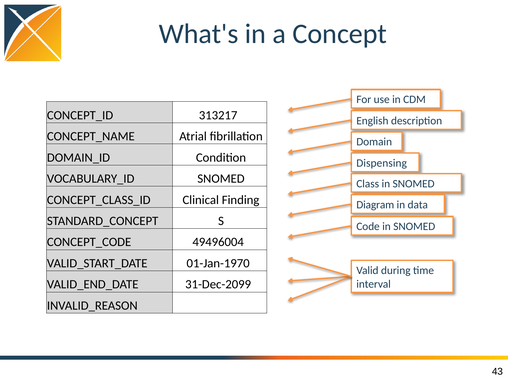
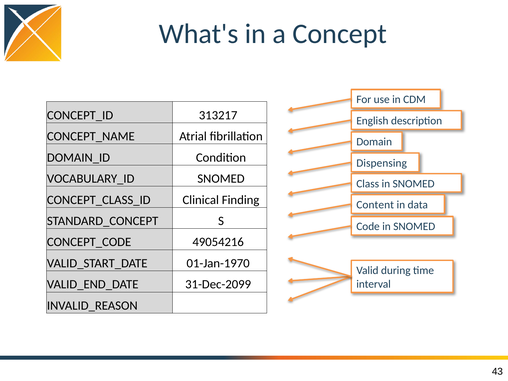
Diagram: Diagram -> Content
49496004: 49496004 -> 49054216
